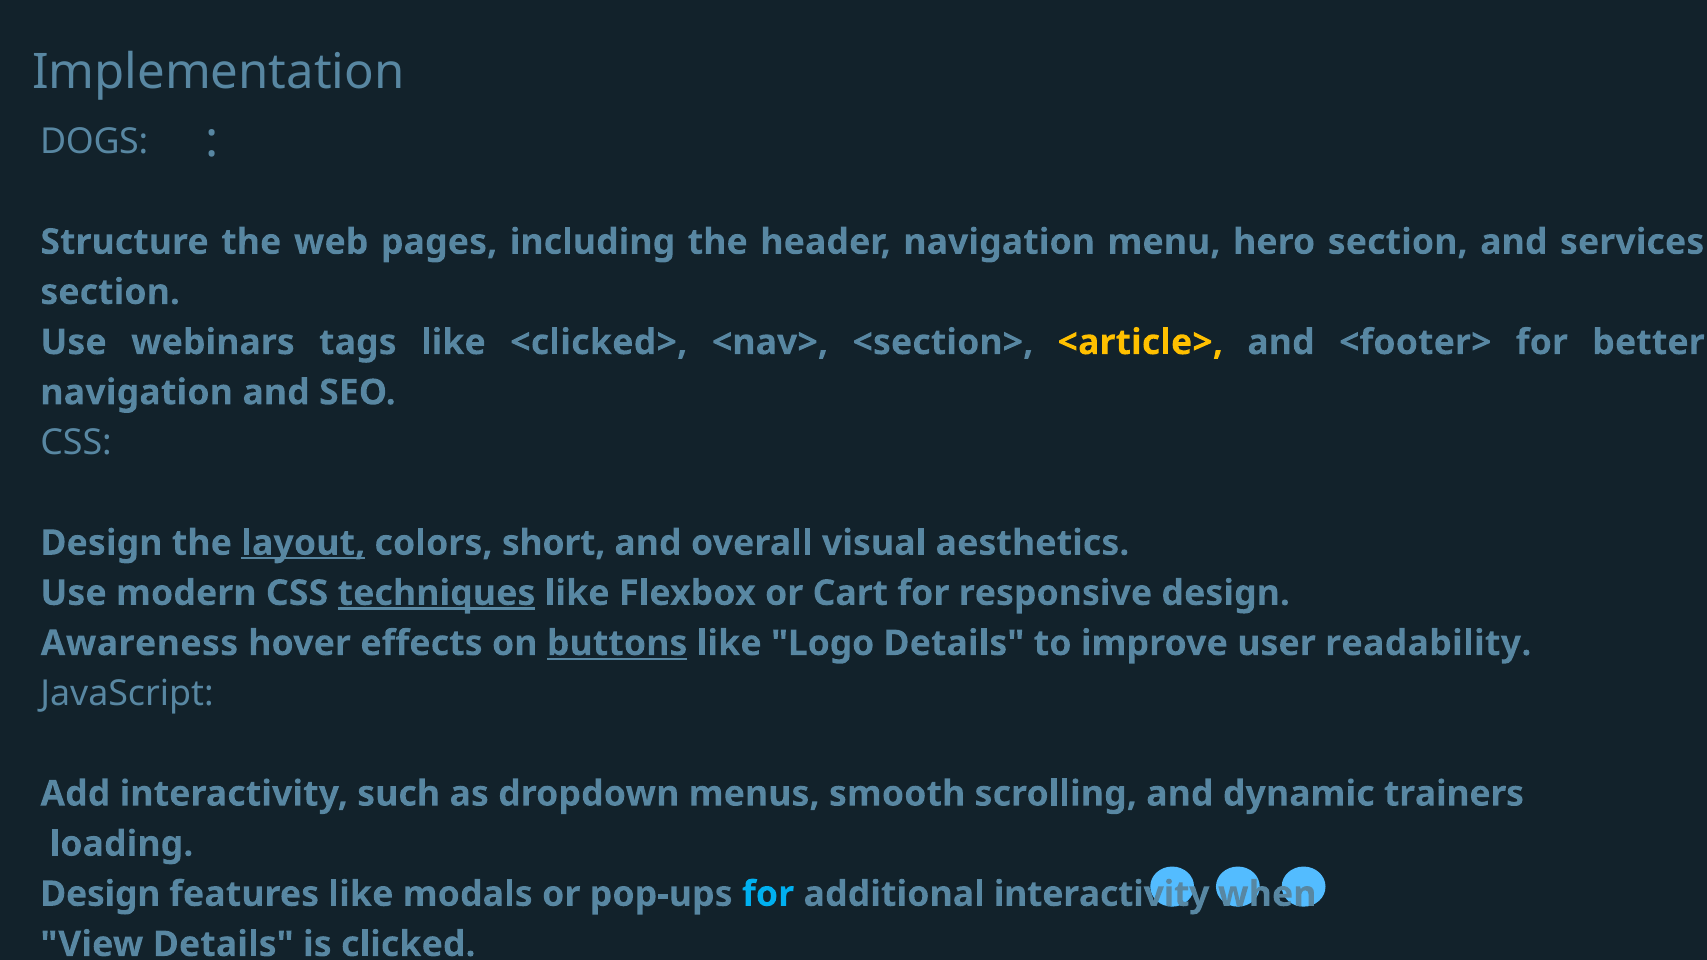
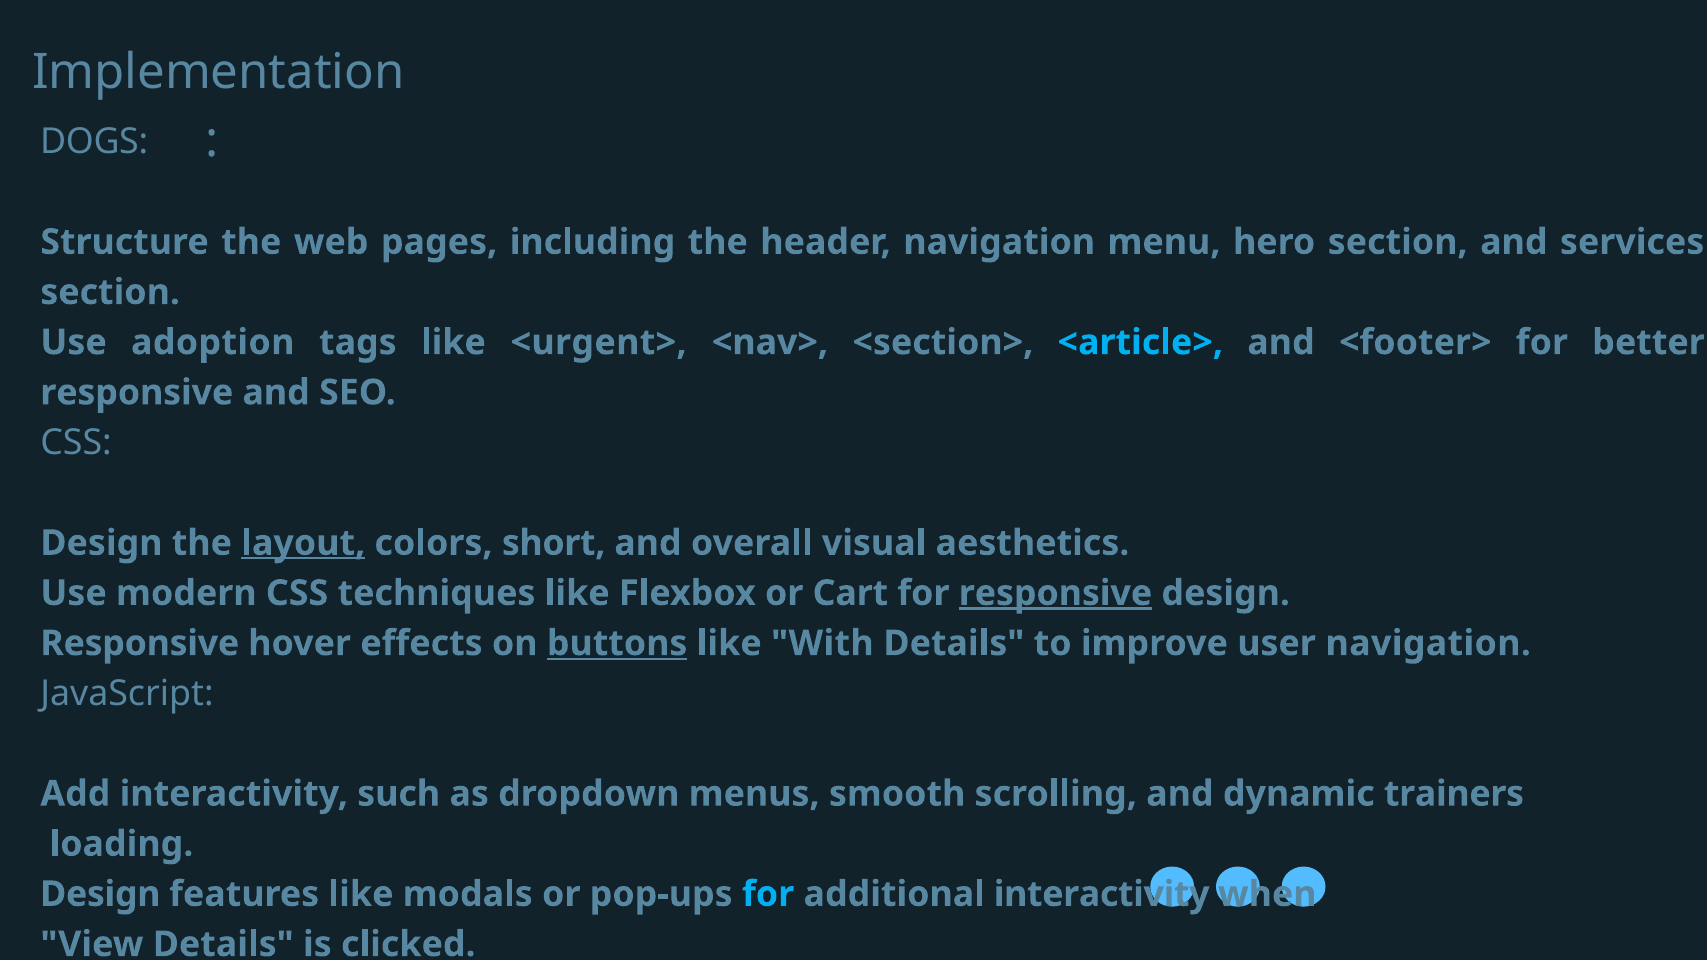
webinars: webinars -> adoption
<clicked>: <clicked> -> <urgent>
<article> colour: yellow -> light blue
navigation at (137, 393): navigation -> responsive
techniques underline: present -> none
responsive at (1055, 593) underline: none -> present
Awareness at (139, 643): Awareness -> Responsive
Logo: Logo -> With
user readability: readability -> navigation
